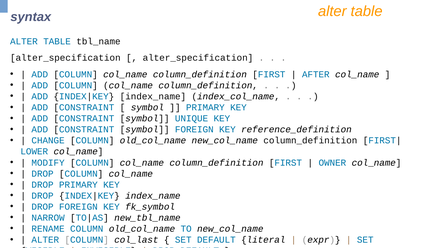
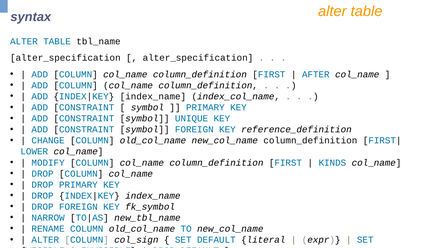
OWNER: OWNER -> KINDS
col_last: col_last -> col_sign
